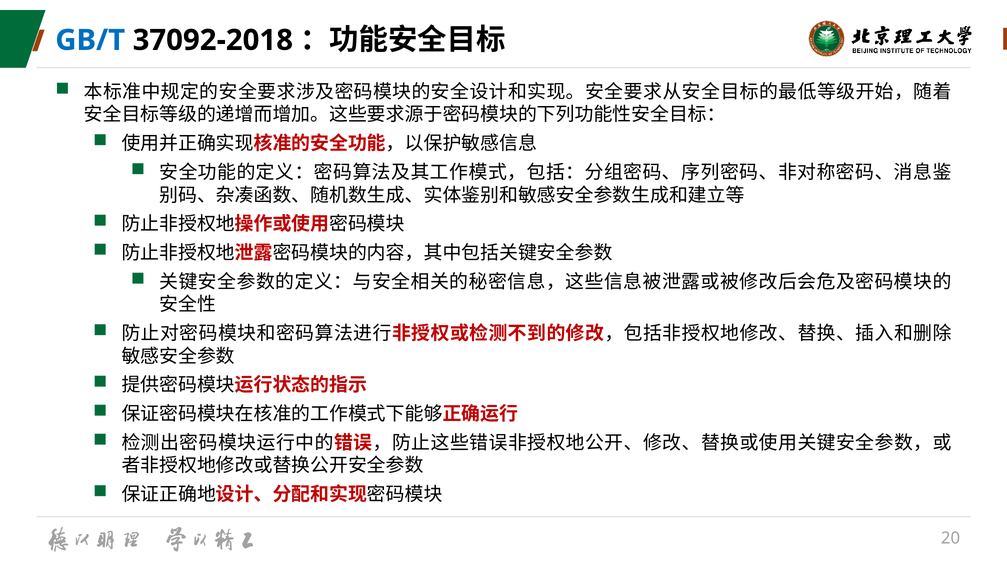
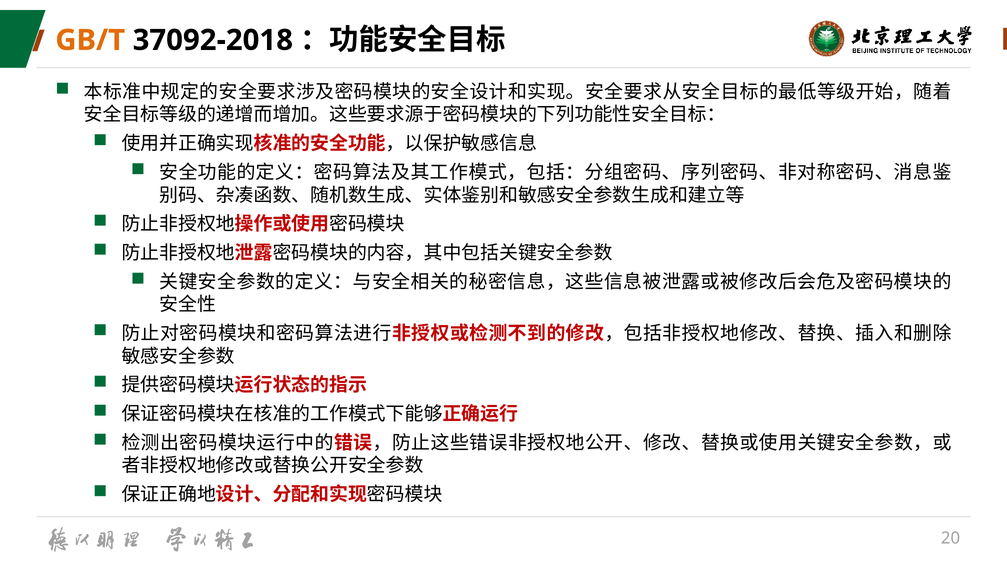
GB/T colour: blue -> orange
